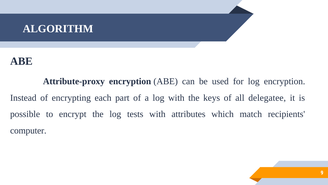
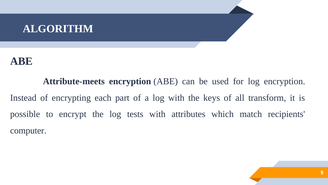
Attribute-proxy: Attribute-proxy -> Attribute-meets
delegatee: delegatee -> transform
